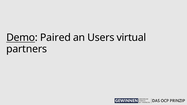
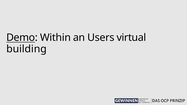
Paired: Paired -> Within
partners: partners -> building
